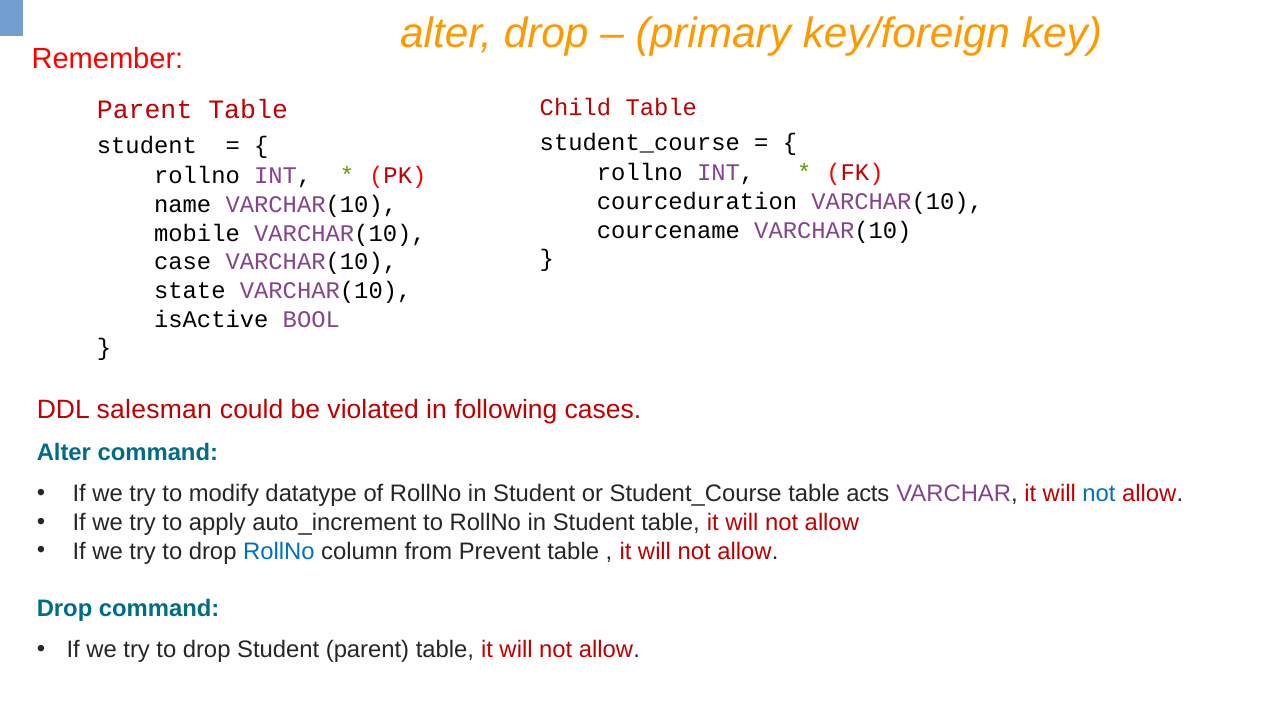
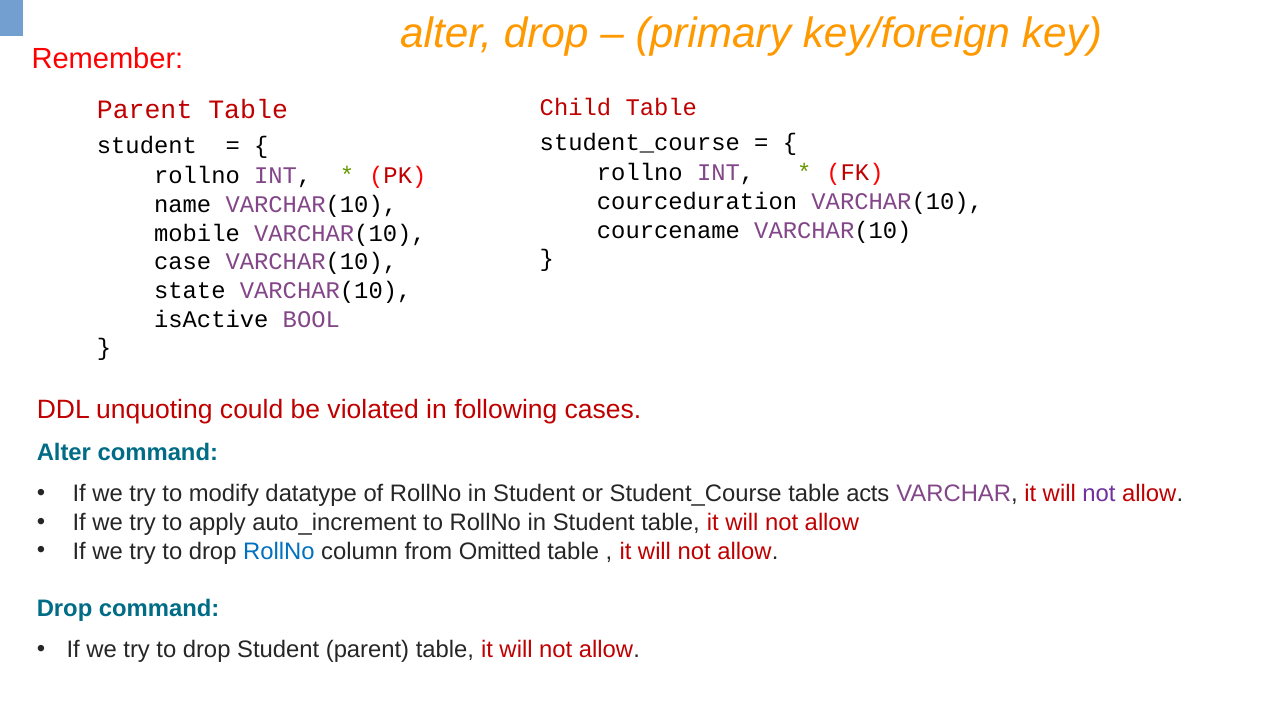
salesman: salesman -> unquoting
not at (1099, 494) colour: blue -> purple
Prevent: Prevent -> Omitted
